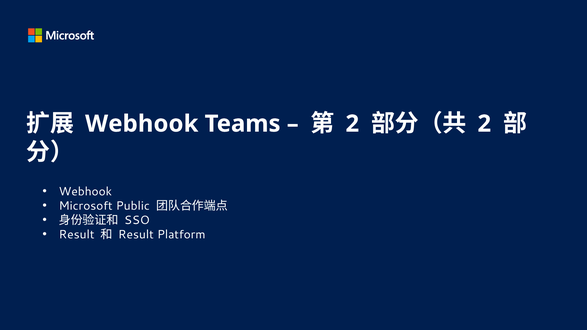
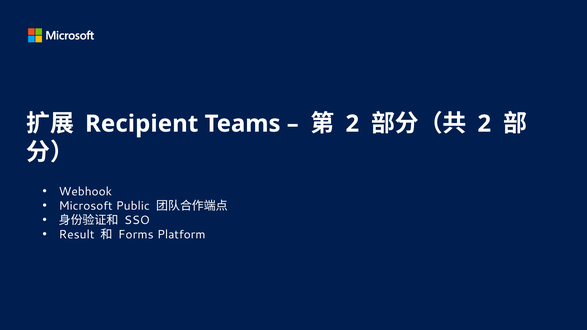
Webhook at (142, 124): Webhook -> Recipient
Result at (136, 235): Result -> Forms
